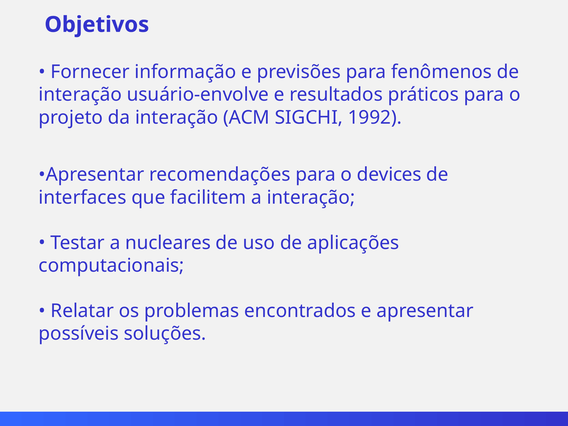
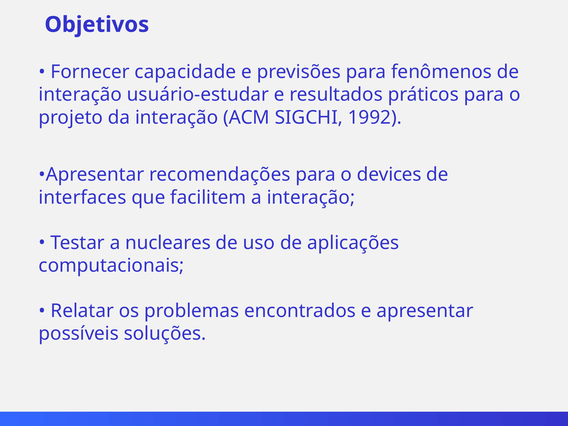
informação: informação -> capacidade
usuário-envolve: usuário-envolve -> usuário-estudar
